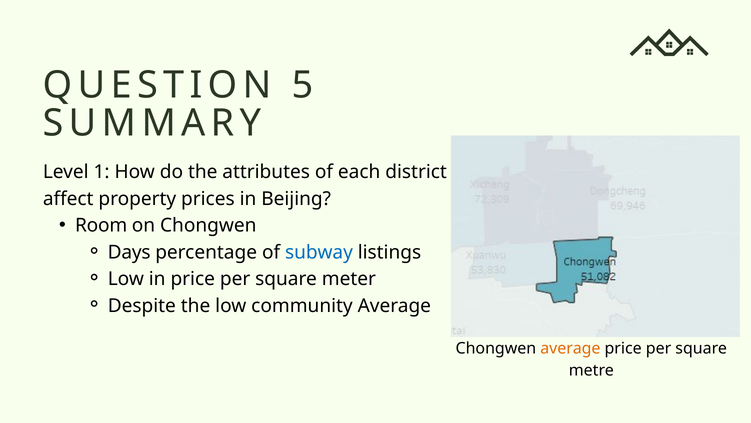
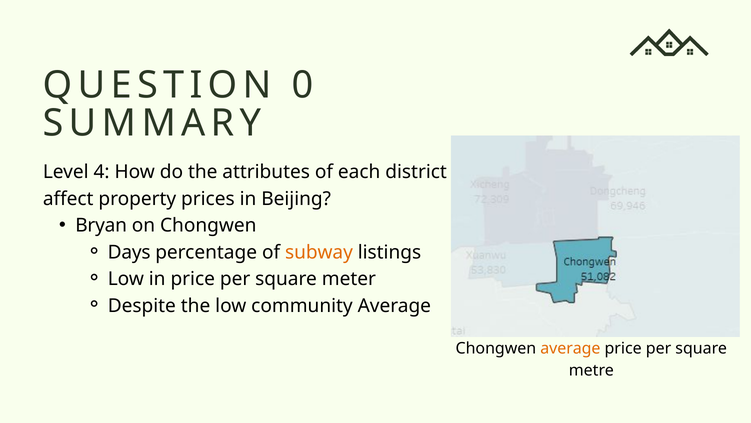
5: 5 -> 0
1: 1 -> 4
Room: Room -> Bryan
subway colour: blue -> orange
